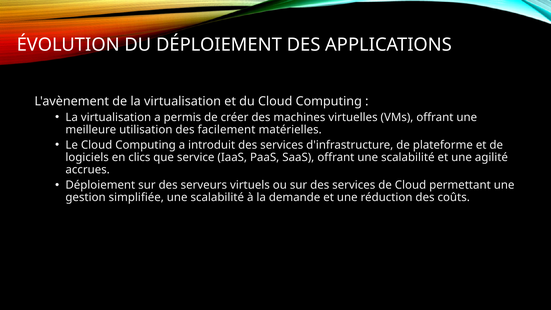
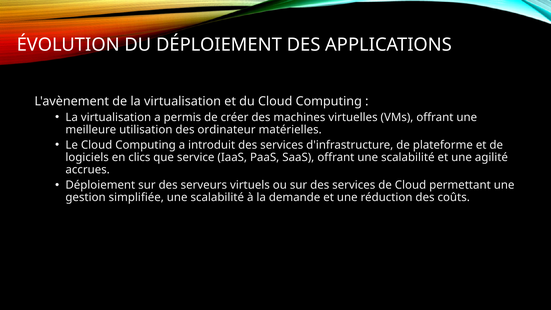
facilement: facilement -> ordinateur
